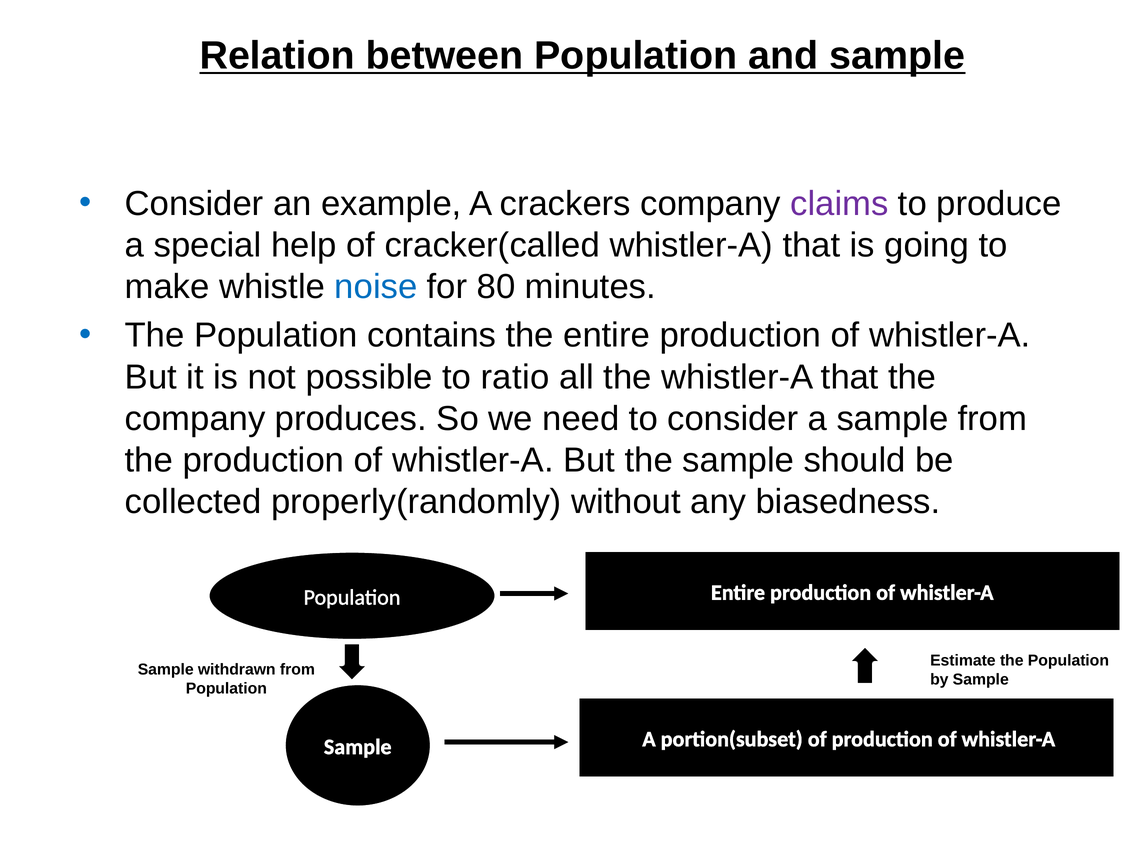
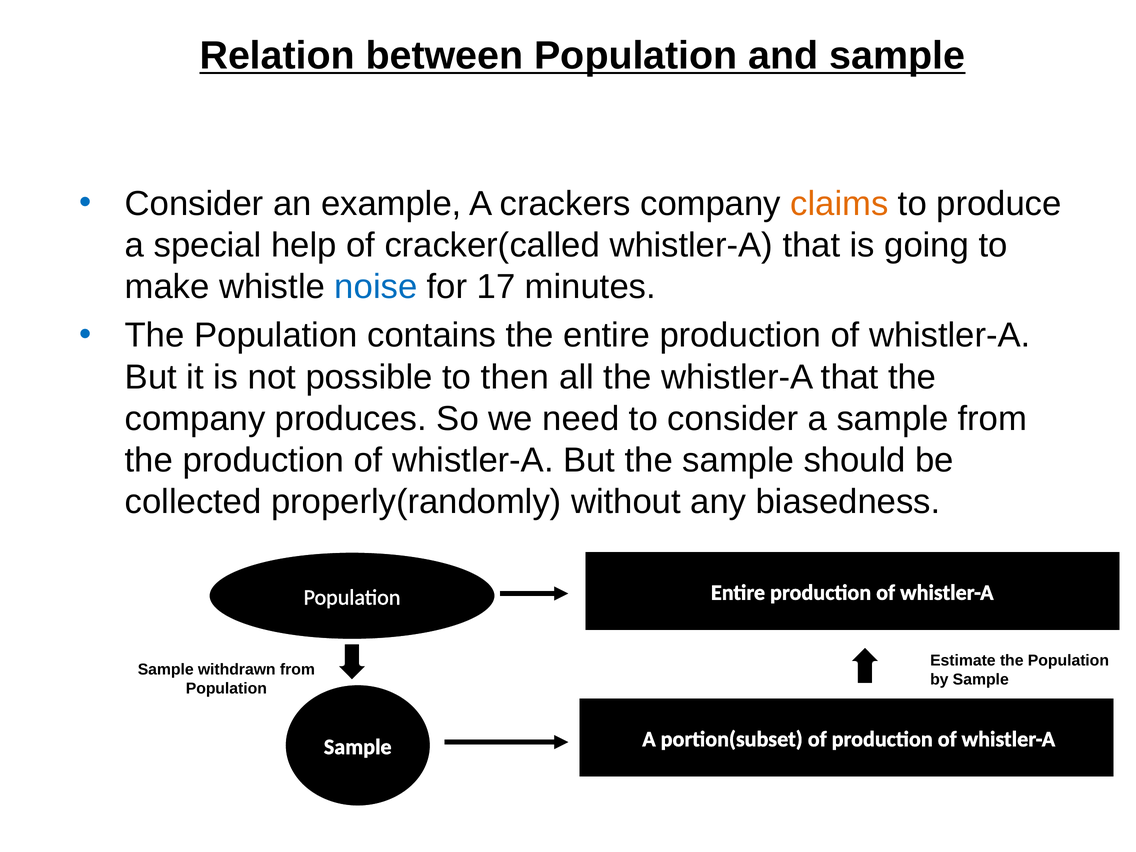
claims colour: purple -> orange
80: 80 -> 17
ratio: ratio -> then
